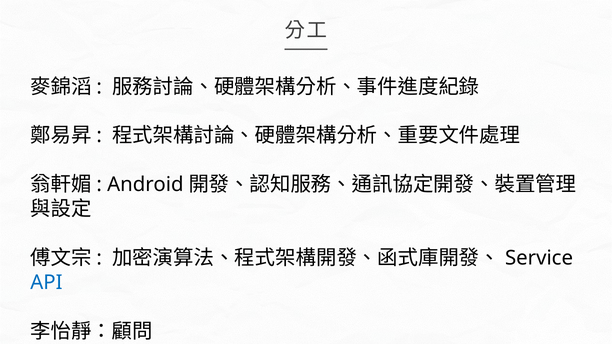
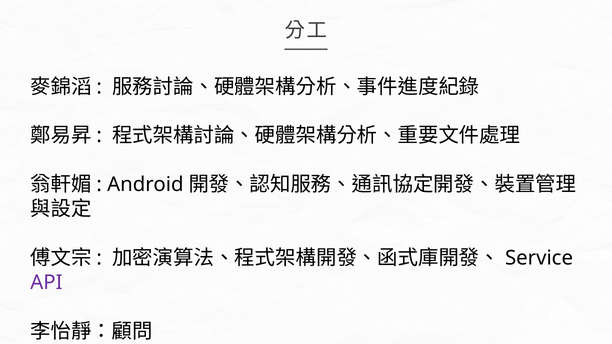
API colour: blue -> purple
